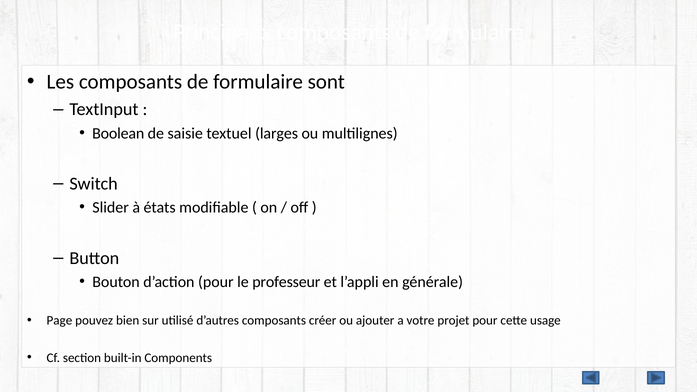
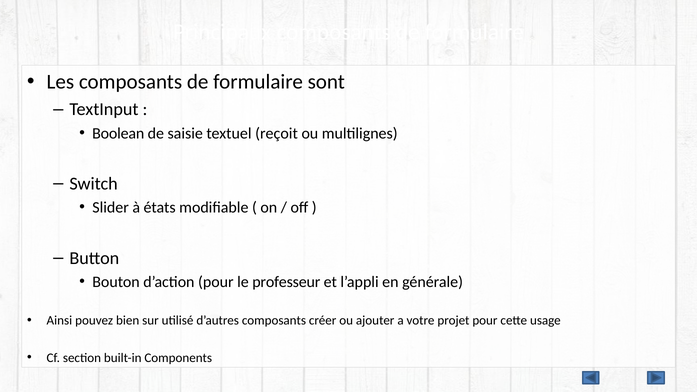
larges: larges -> reçoit
Page: Page -> Ainsi
